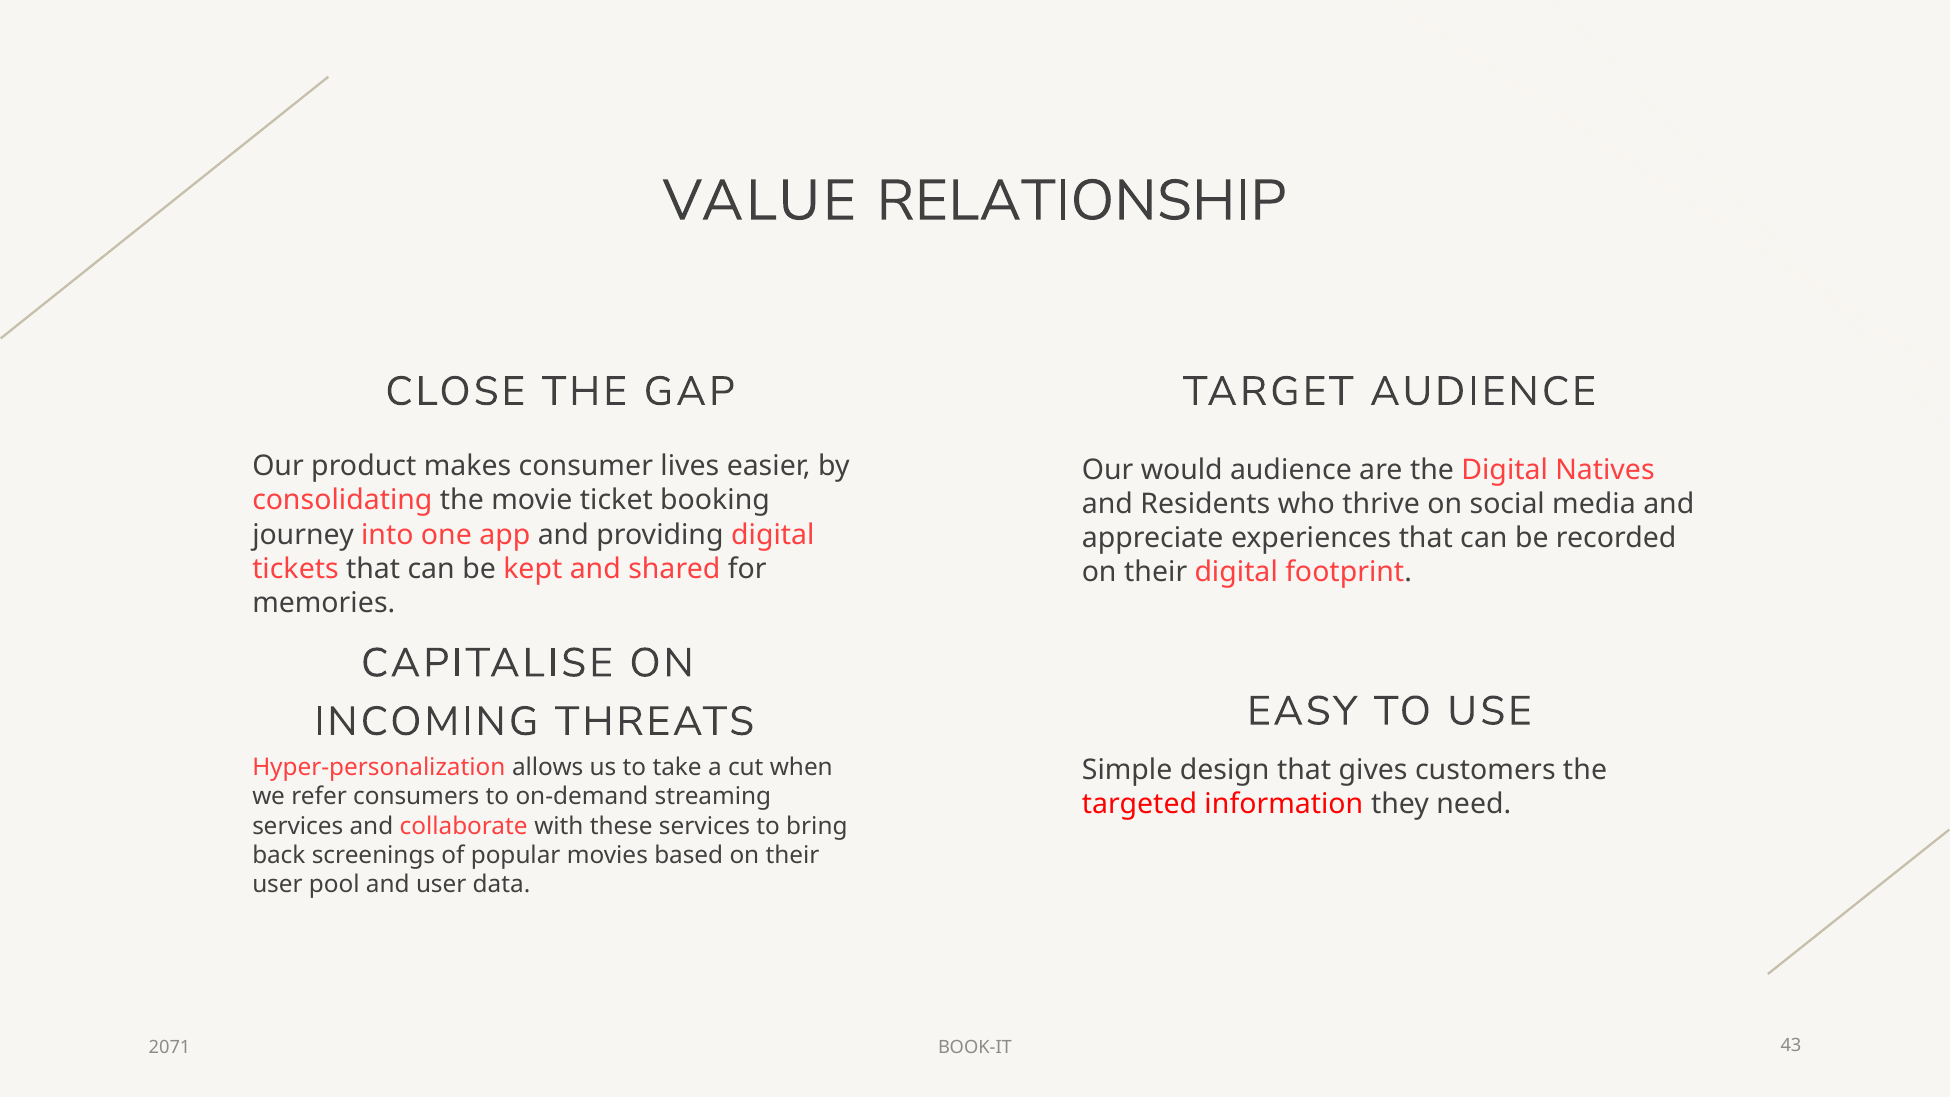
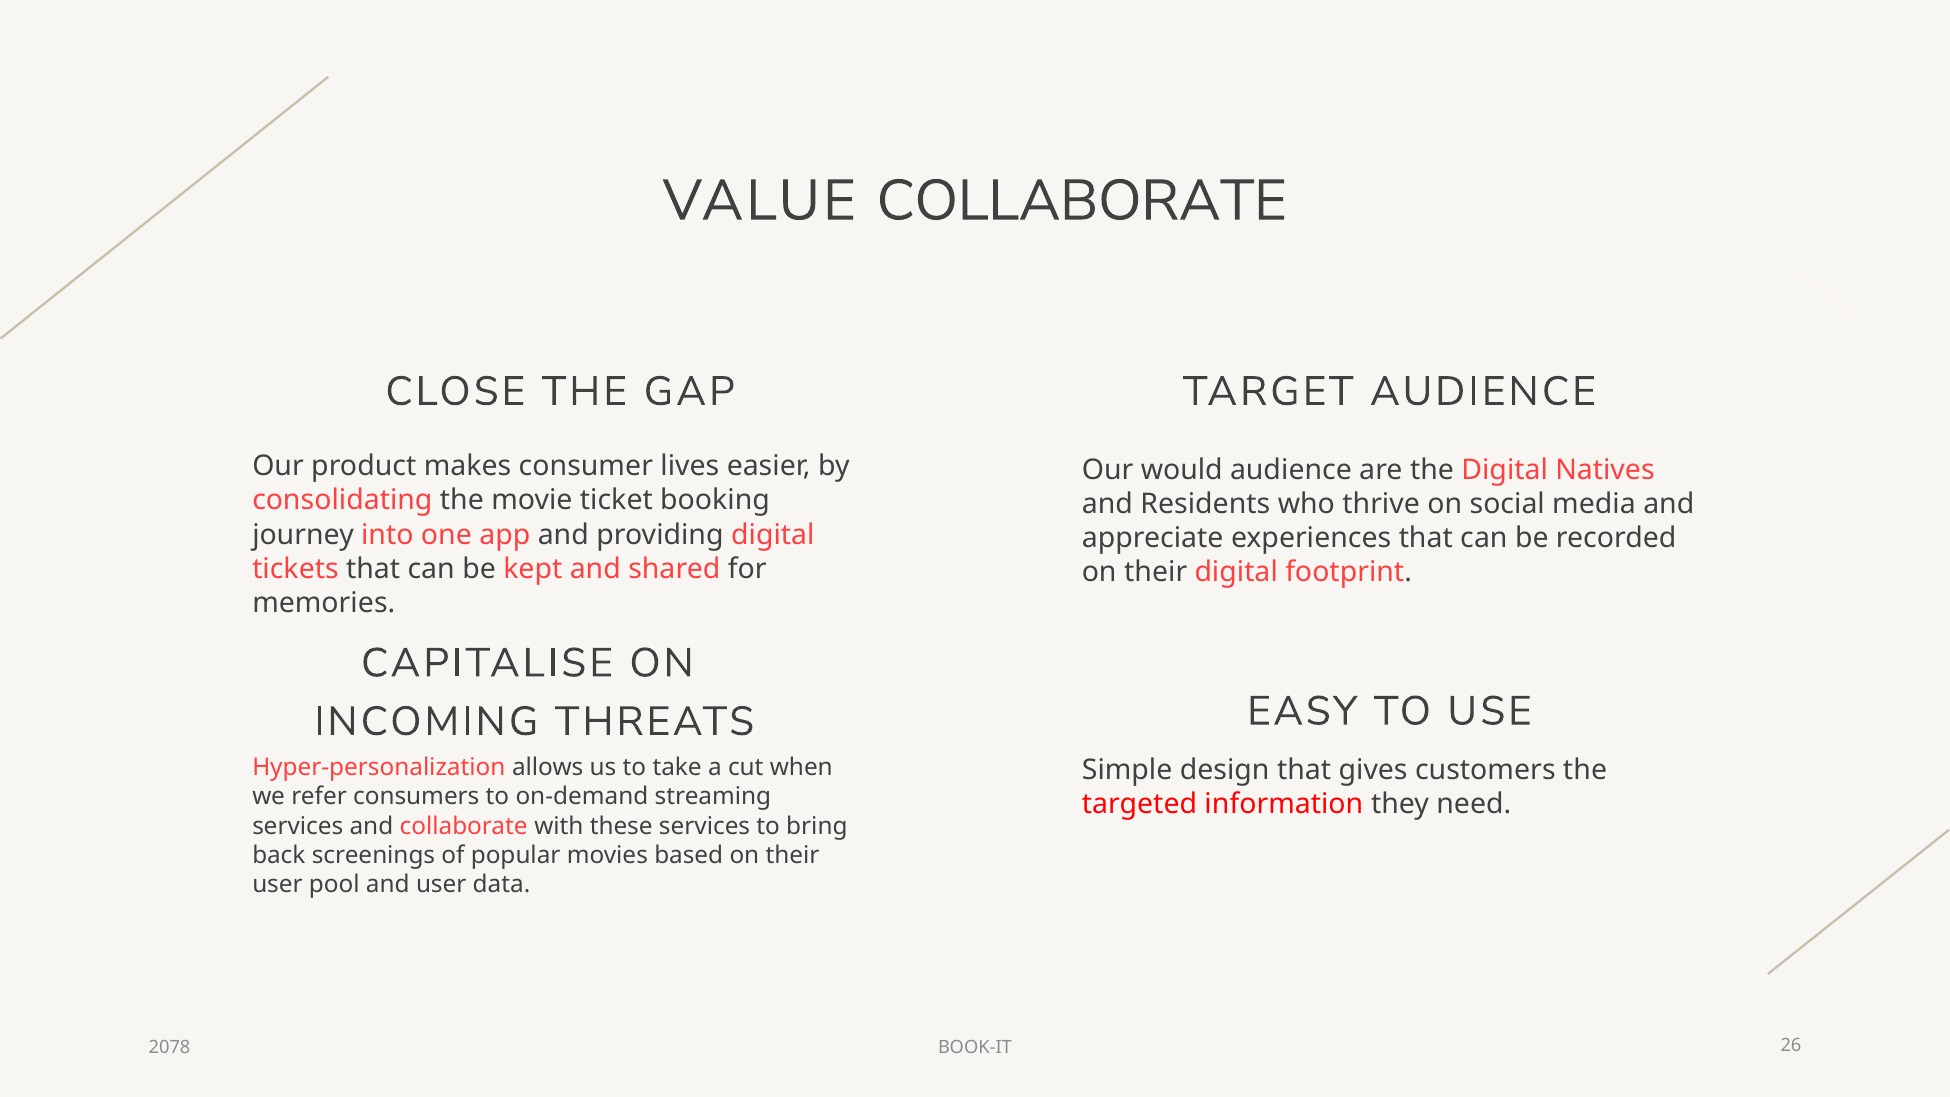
VALUE RELATIONSHIP: RELATIONSHIP -> COLLABORATE
2071: 2071 -> 2078
43: 43 -> 26
